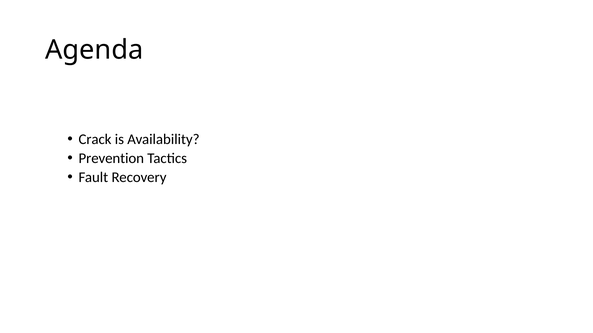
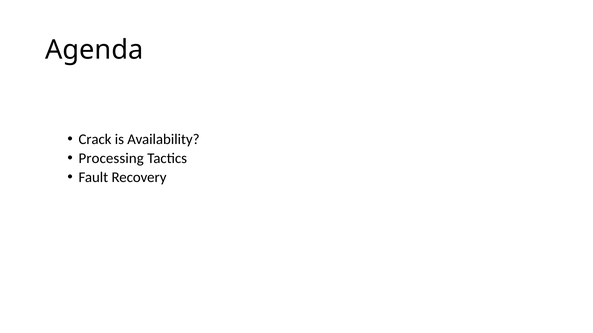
Prevention: Prevention -> Processing
